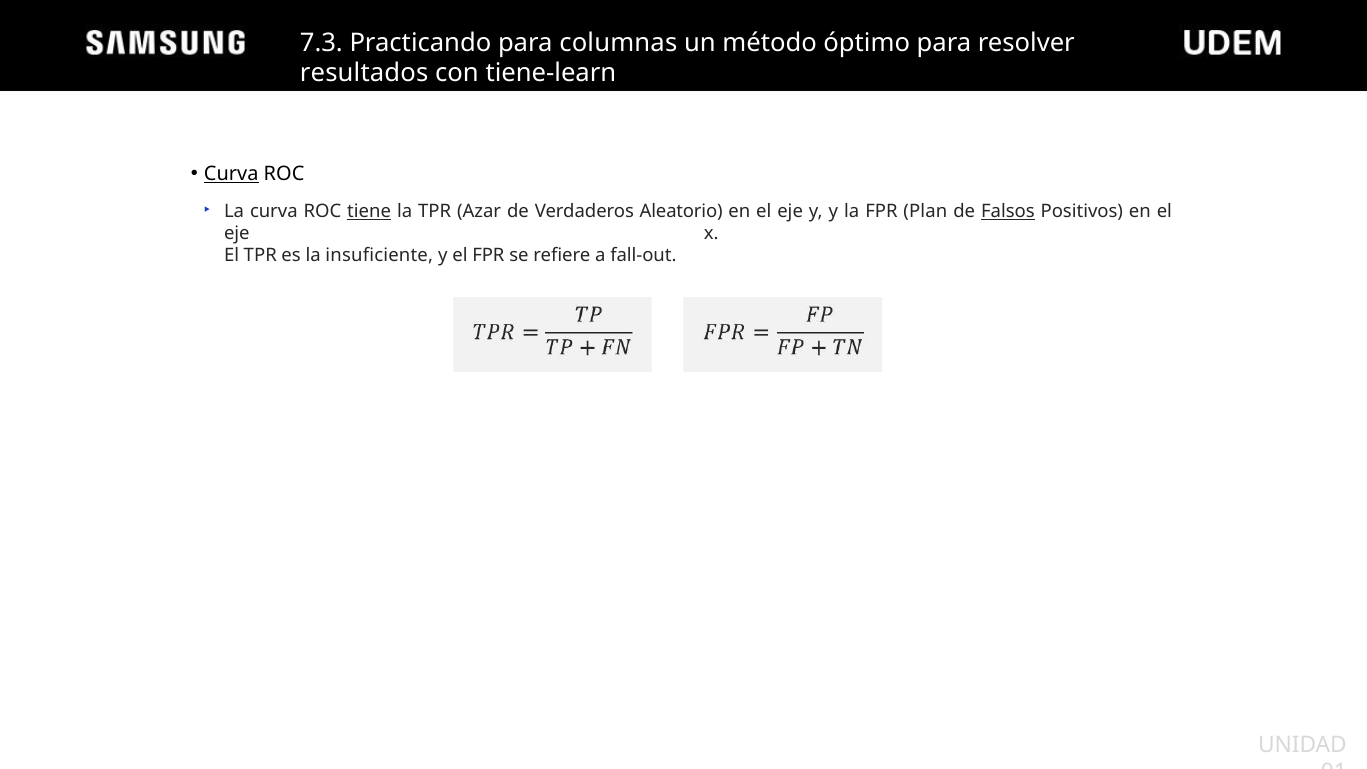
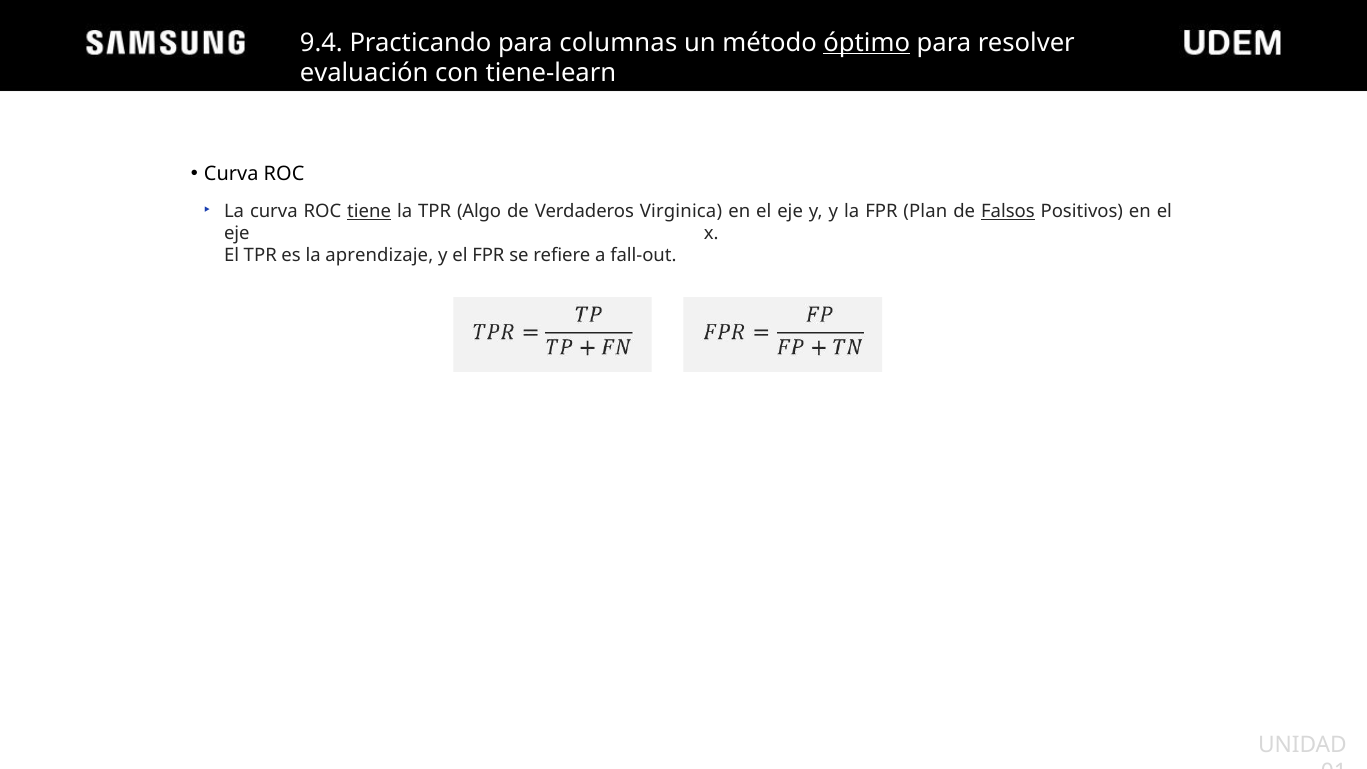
7.3: 7.3 -> 9.4
óptimo underline: none -> present
resultados: resultados -> evaluación
Curva at (231, 174) underline: present -> none
Azar: Azar -> Algo
Aleatorio: Aleatorio -> Virginica
insuficiente: insuficiente -> aprendizaje
